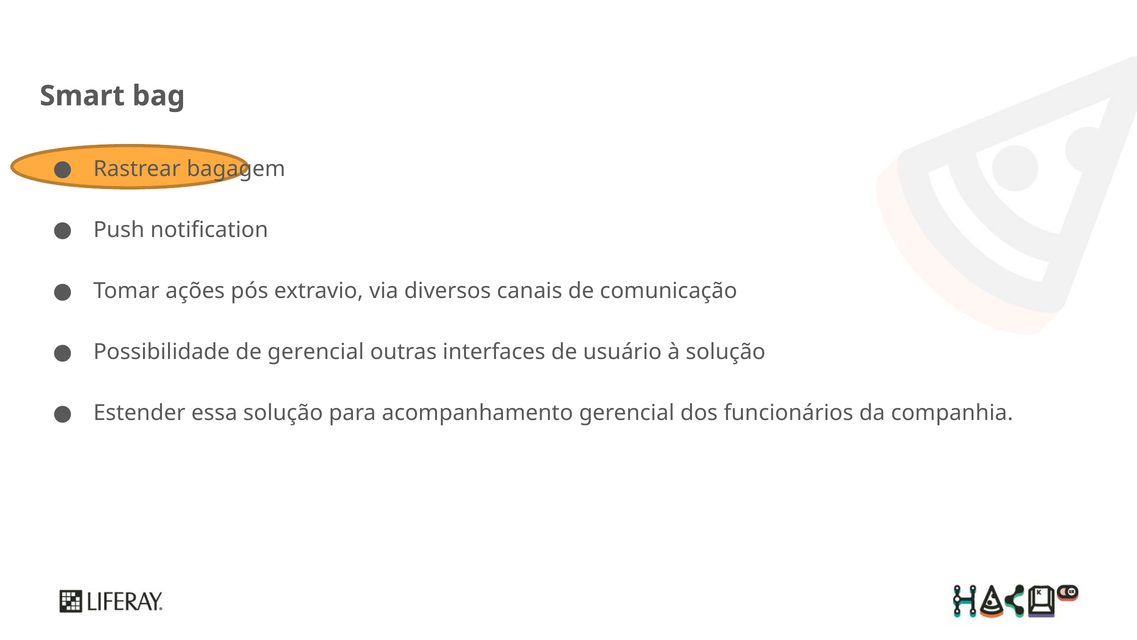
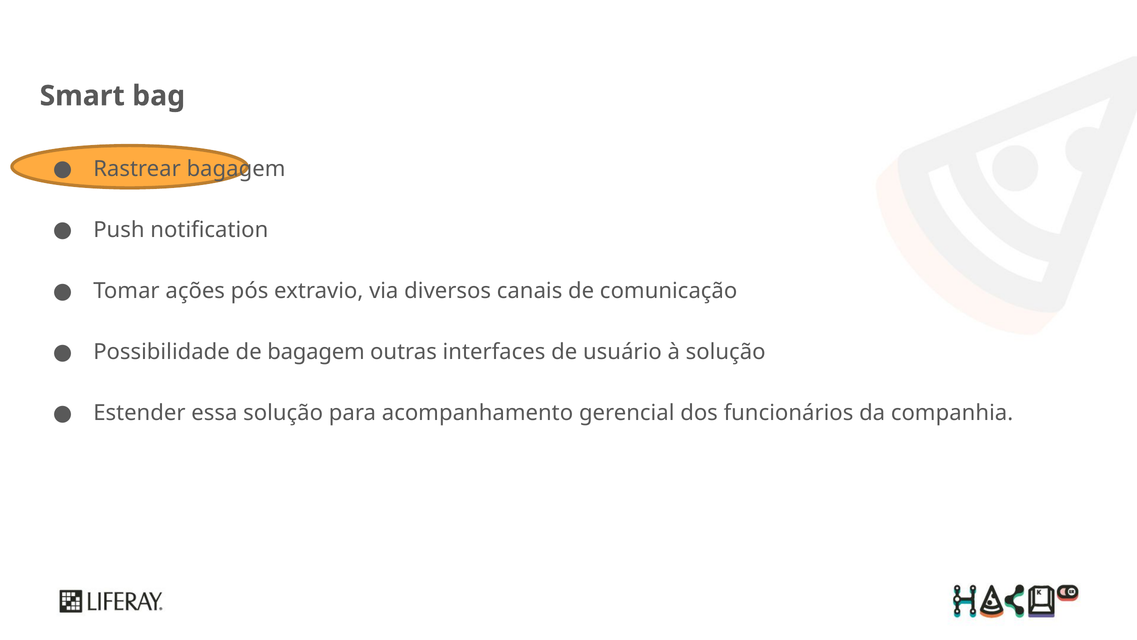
de gerencial: gerencial -> bagagem
